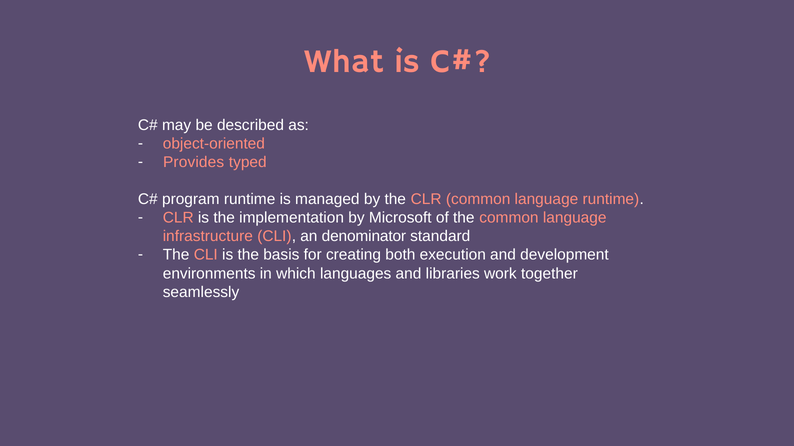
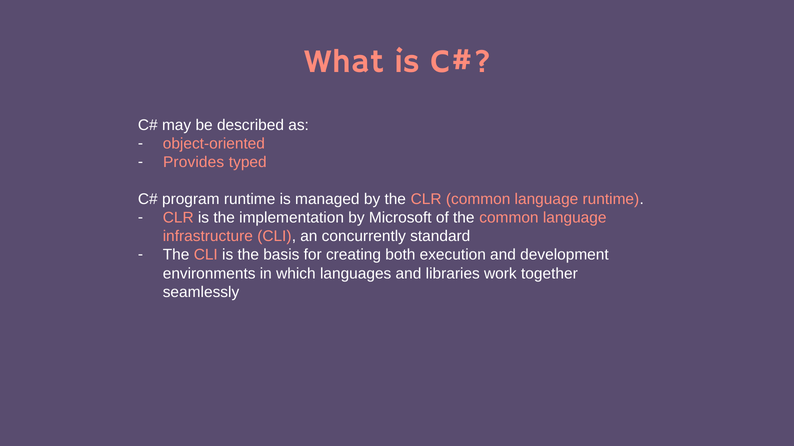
denominator: denominator -> concurrently
